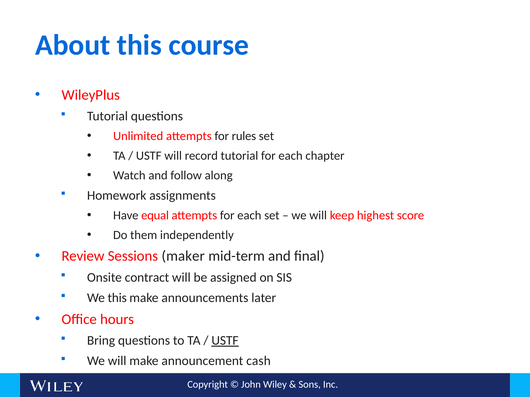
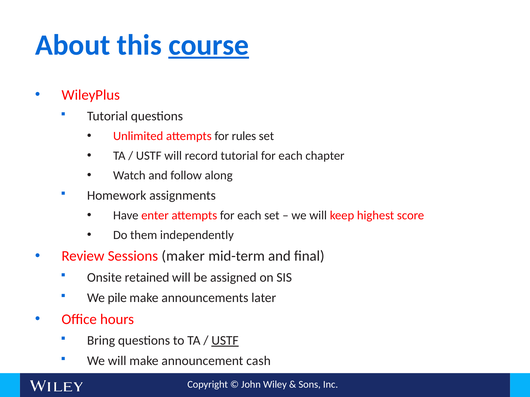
course underline: none -> present
equal: equal -> enter
contract: contract -> retained
We this: this -> pile
